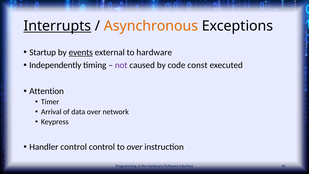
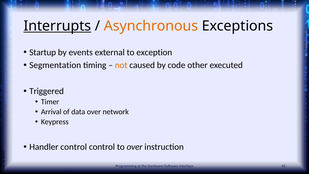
events underline: present -> none
hardware: hardware -> exception
Independently: Independently -> Segmentation
not colour: purple -> orange
const: const -> other
Attention: Attention -> Triggered
